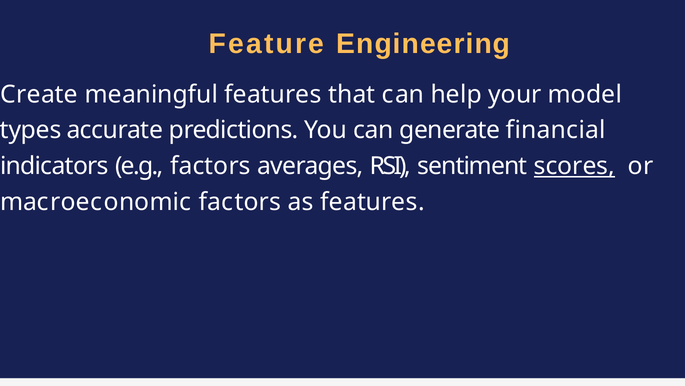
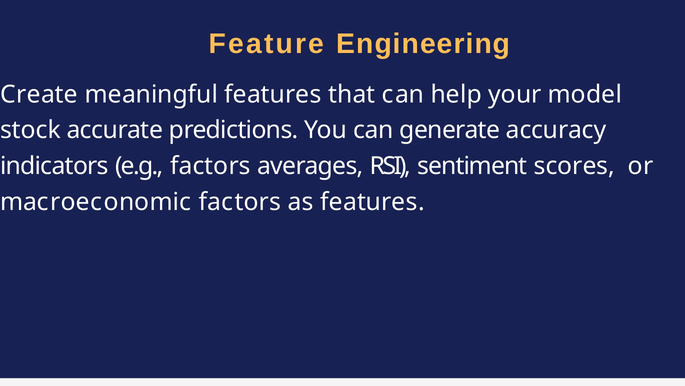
types: types -> stock
financial: financial -> accuracy
scores underline: present -> none
